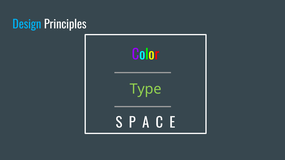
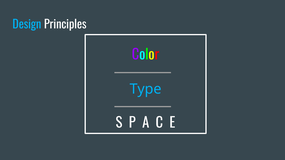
Type colour: light green -> light blue
